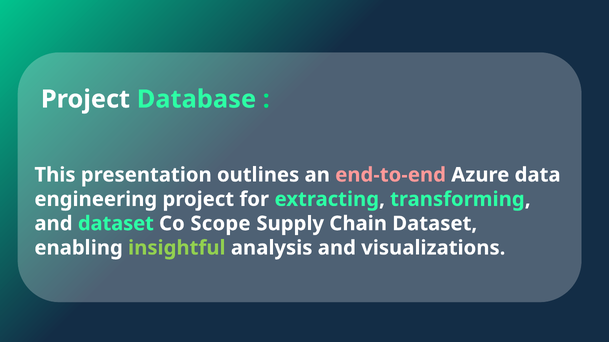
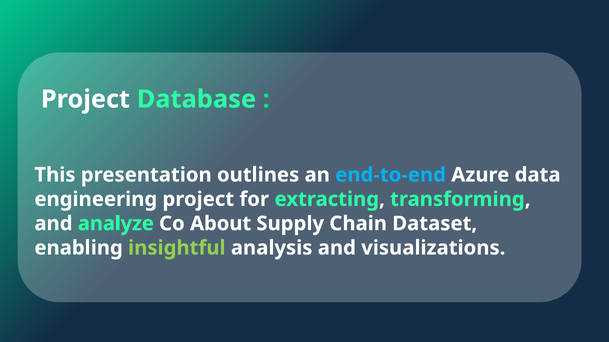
end-to-end colour: pink -> light blue
and dataset: dataset -> analyze
Scope: Scope -> About
